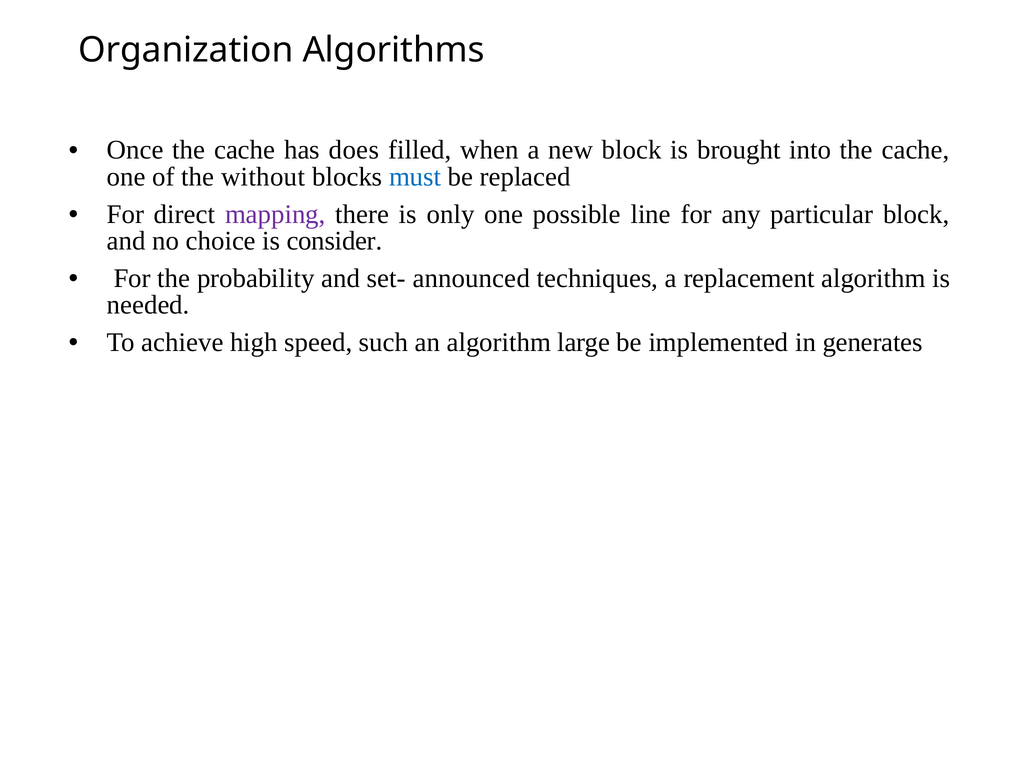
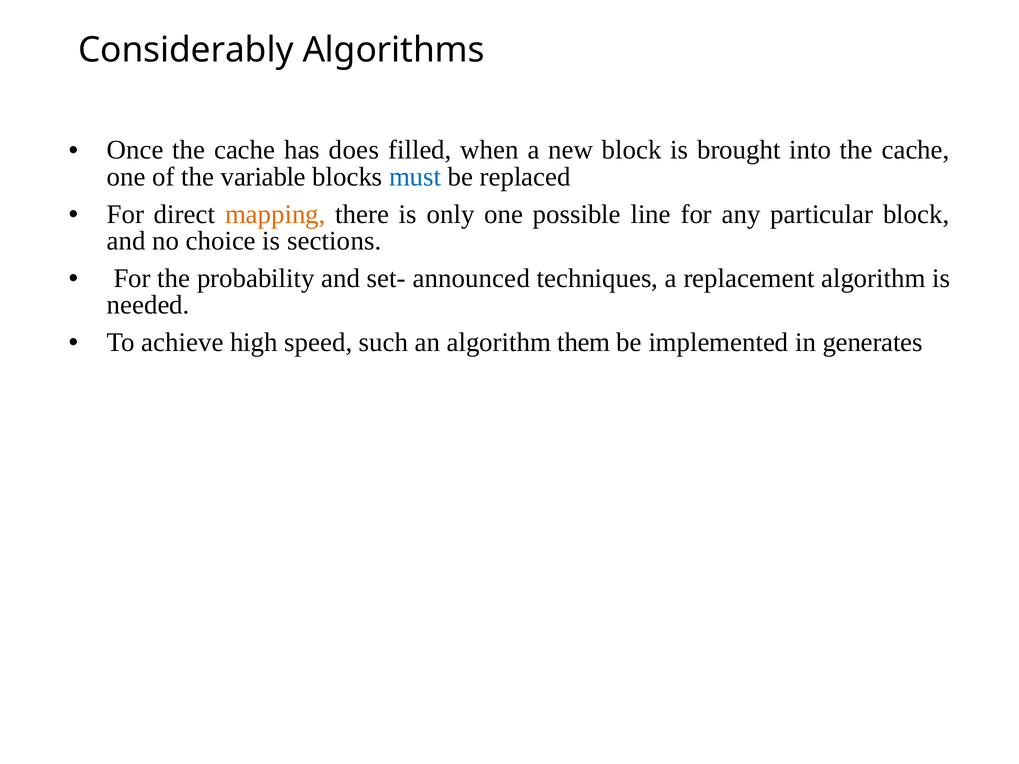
Organization: Organization -> Considerably
without: without -> variable
mapping colour: purple -> orange
consider: consider -> sections
large: large -> them
